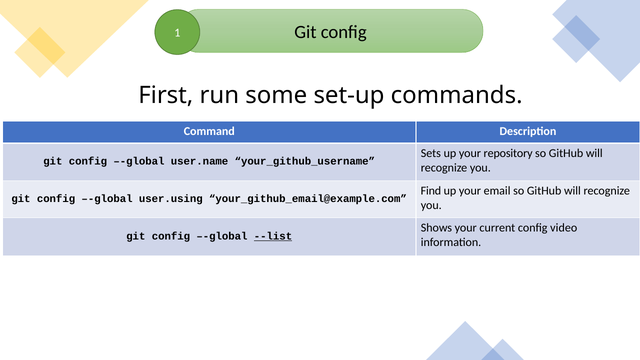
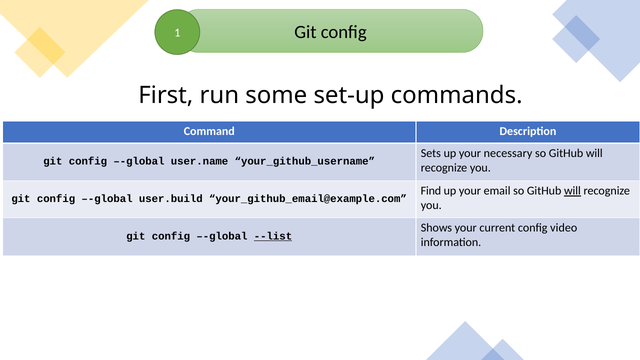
repository: repository -> necessary
will at (572, 191) underline: none -> present
user.using: user.using -> user.build
